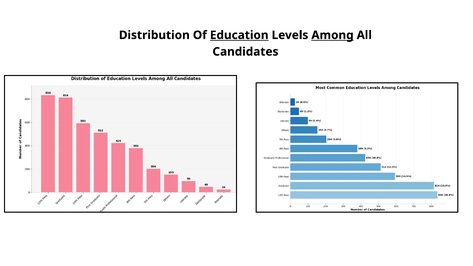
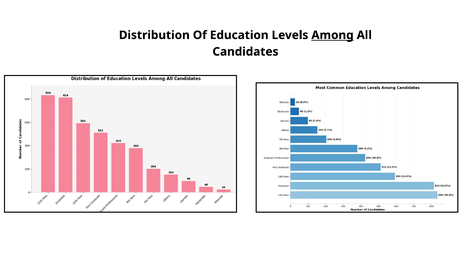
Education underline: present -> none
